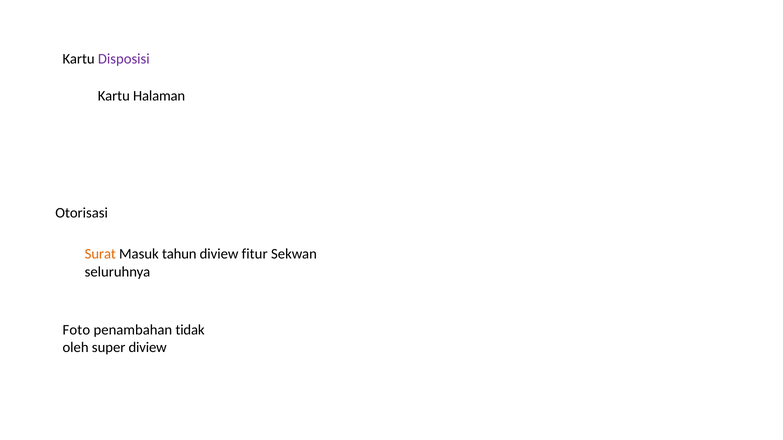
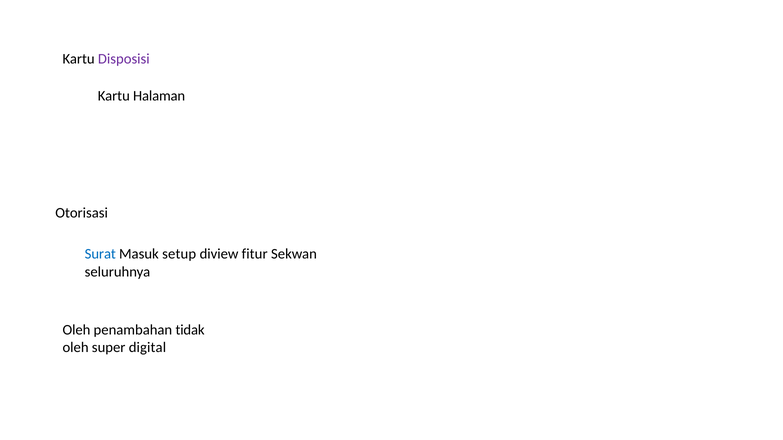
Surat colour: orange -> blue
tahun: tahun -> setup
Foto at (76, 330): Foto -> Oleh
super diview: diview -> digital
